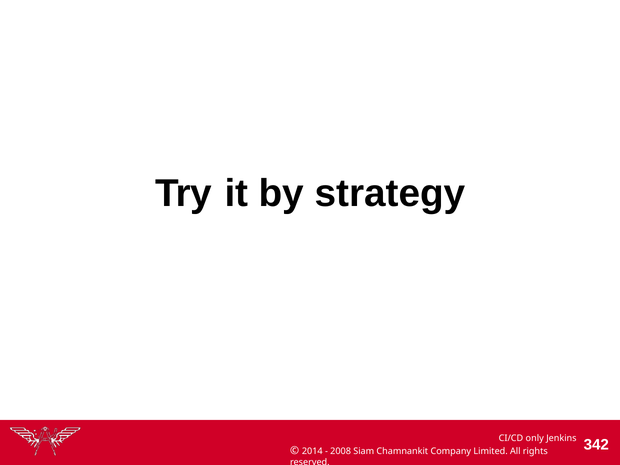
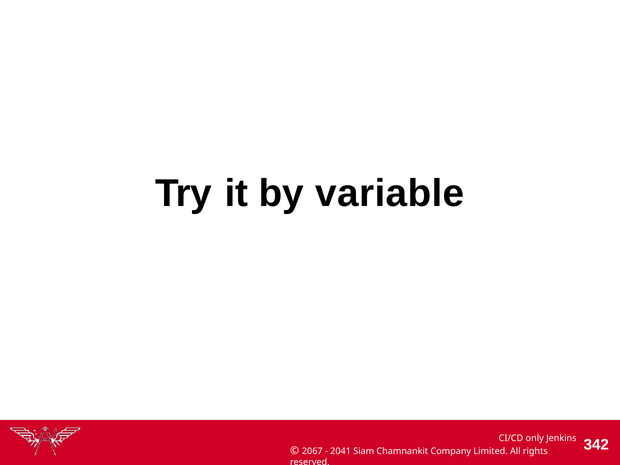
strategy: strategy -> variable
2014: 2014 -> 2067
2008: 2008 -> 2041
